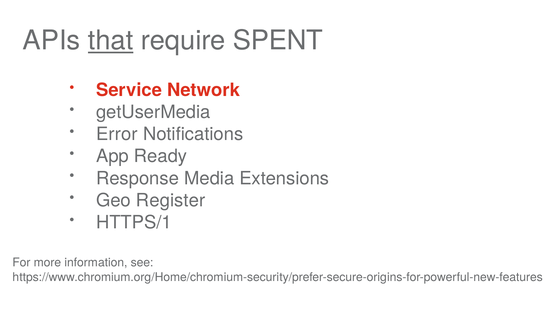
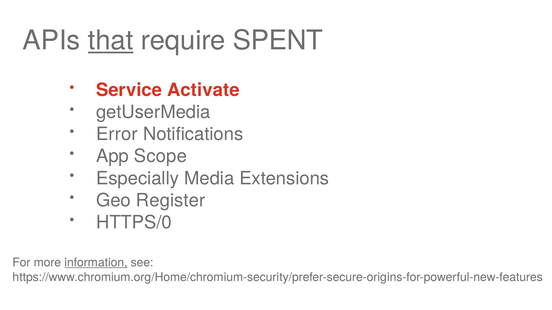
Network: Network -> Activate
Ready: Ready -> Scope
Response: Response -> Especially
HTTPS/1: HTTPS/1 -> HTTPS/0
information underline: none -> present
